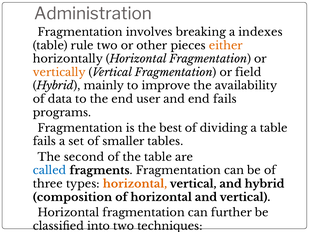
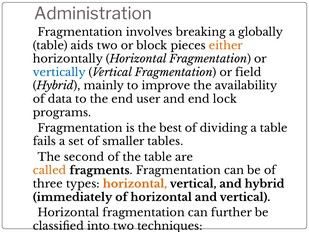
indexes: indexes -> globally
rule: rule -> aids
other: other -> block
vertically colour: orange -> blue
end fails: fails -> lock
called colour: blue -> orange
composition: composition -> immediately
